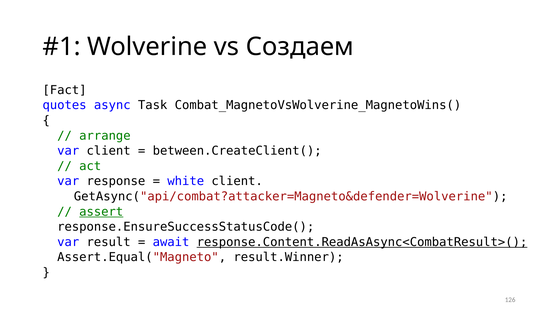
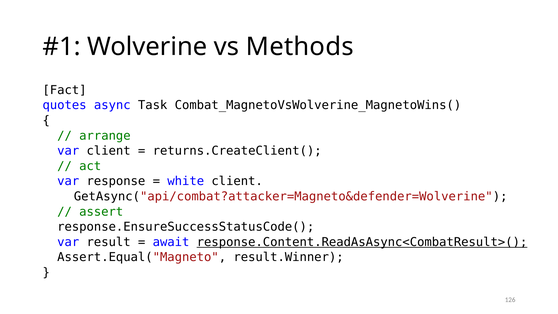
Создаем: Создаем -> Methods
between.CreateClient(: between.CreateClient( -> returns.CreateClient(
assert underline: present -> none
